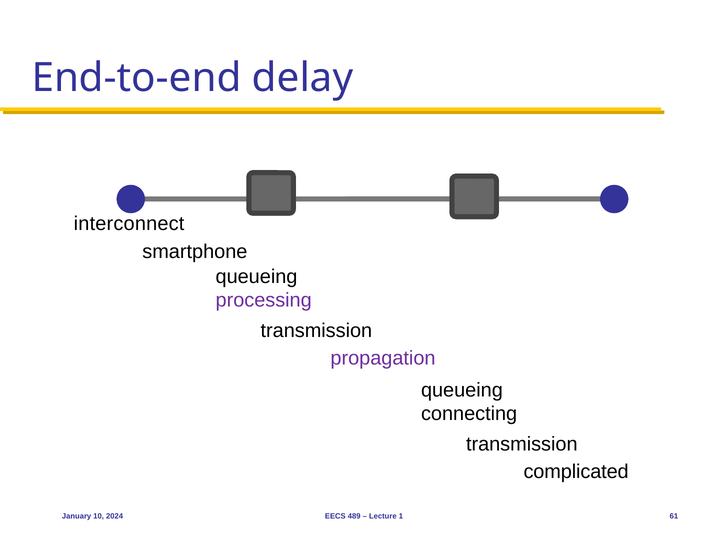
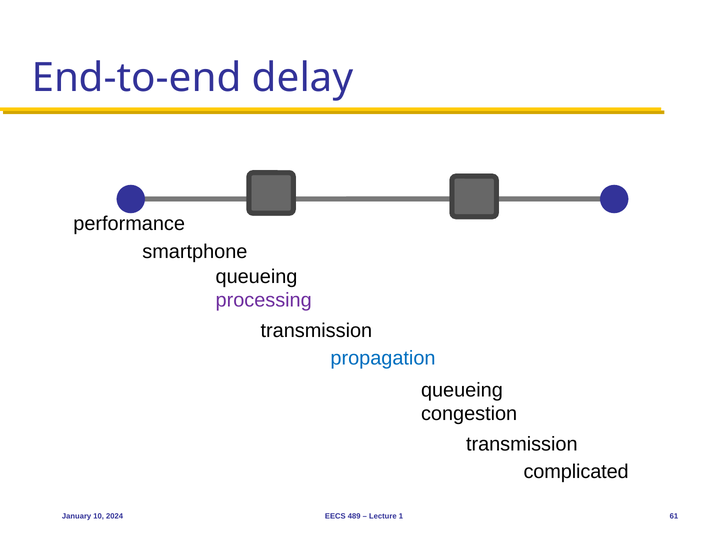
interconnect: interconnect -> performance
propagation colour: purple -> blue
connecting: connecting -> congestion
